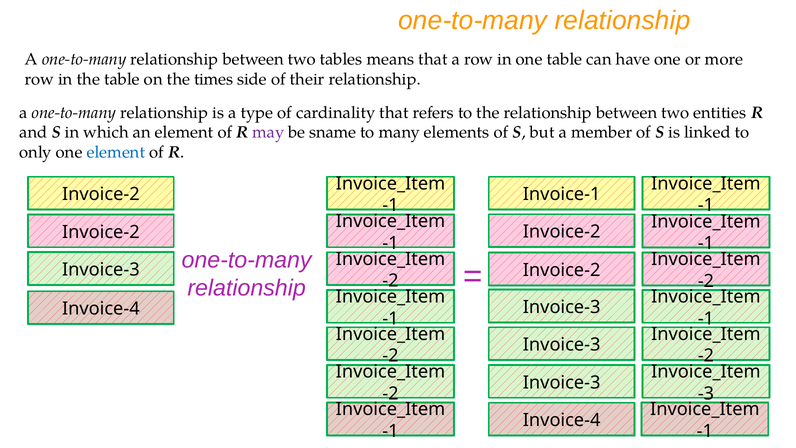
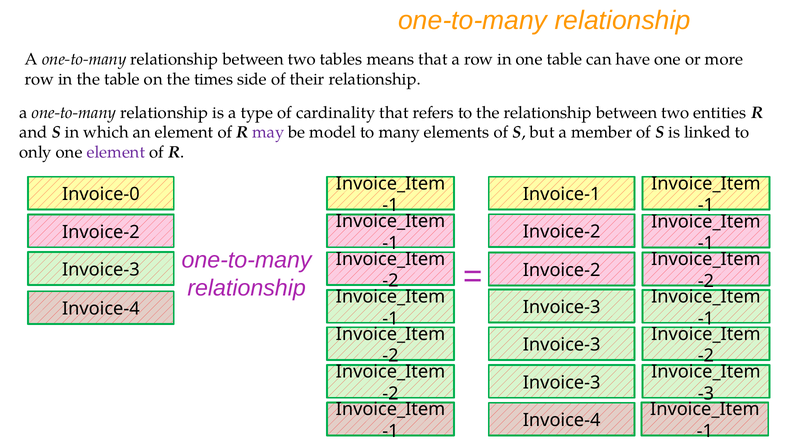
sname: sname -> model
element at (116, 152) colour: blue -> purple
Invoice-2 at (101, 194): Invoice-2 -> Invoice-0
